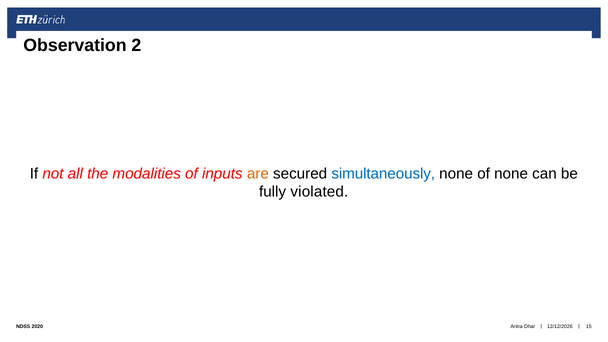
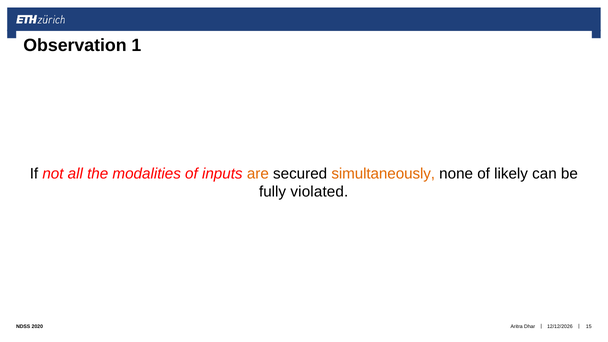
2: 2 -> 1
simultaneously colour: blue -> orange
of none: none -> likely
